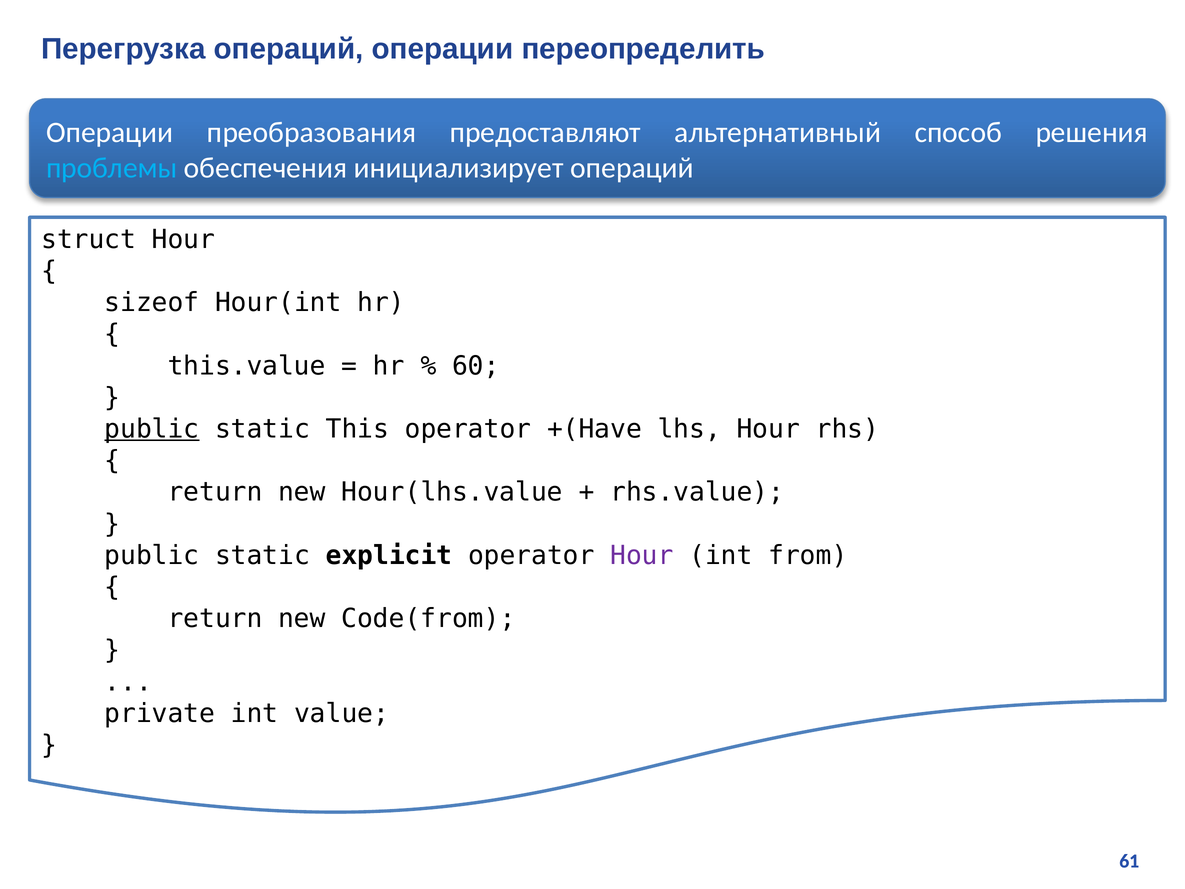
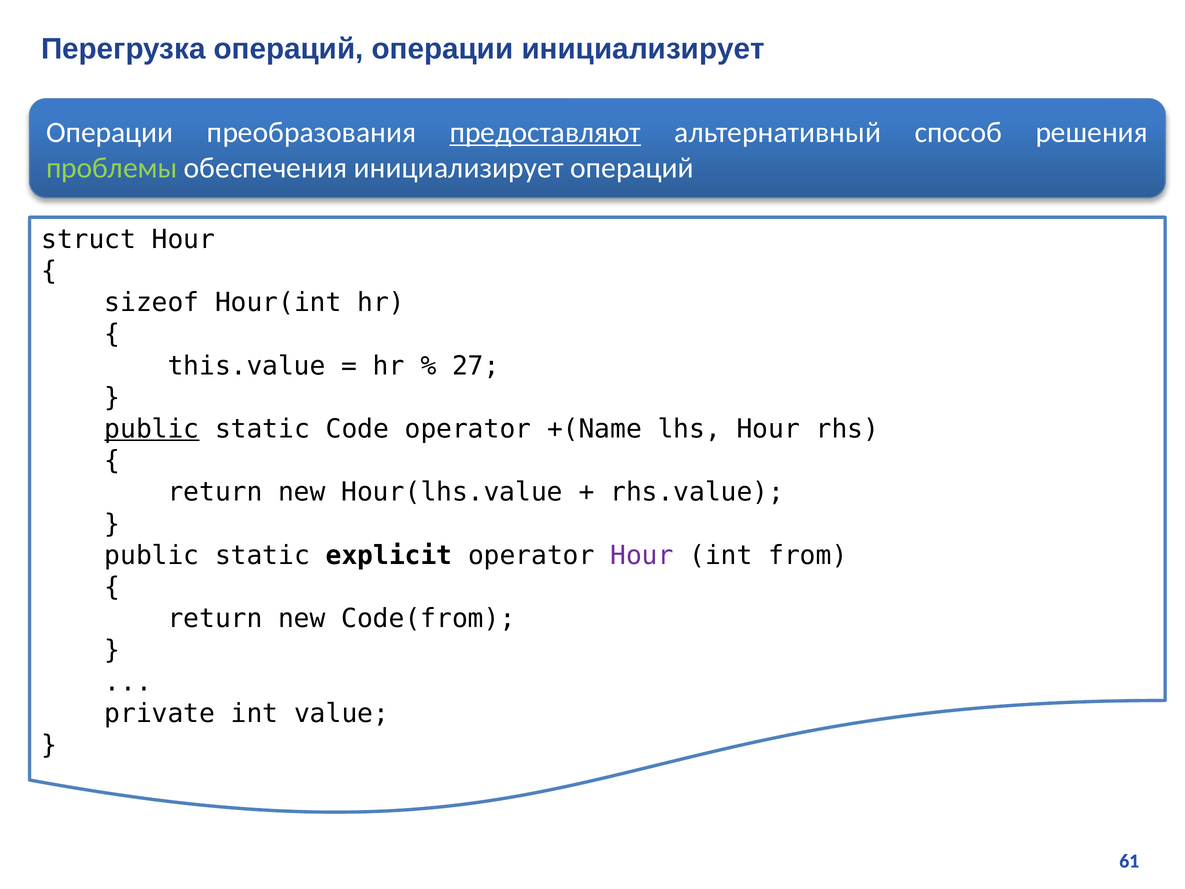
операции переопределить: переопределить -> инициализирует
предоставляют underline: none -> present
проблемы colour: light blue -> light green
60: 60 -> 27
This: This -> Code
+(Have: +(Have -> +(Name
